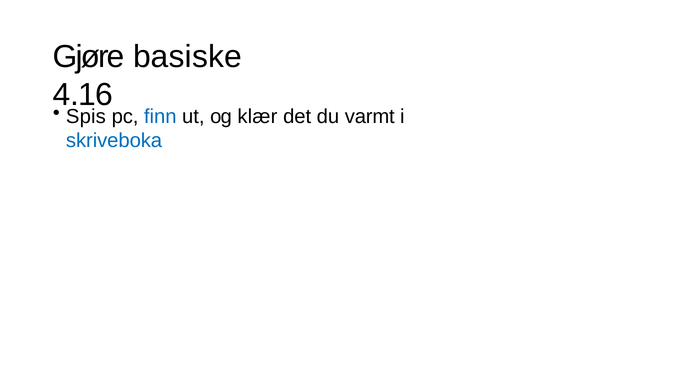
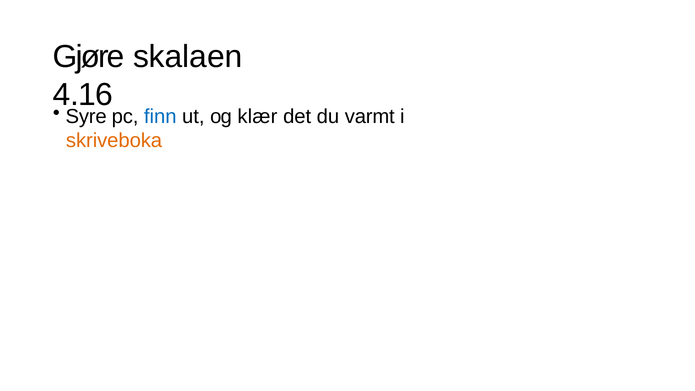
basiske: basiske -> skalaen
Spis: Spis -> Syre
skriveboka colour: blue -> orange
